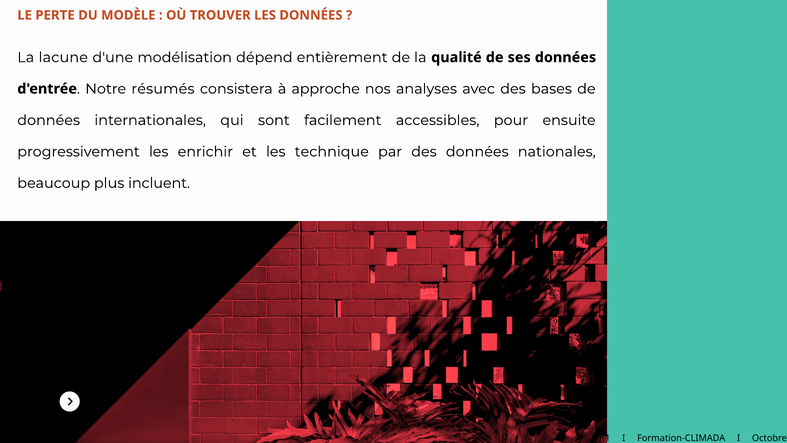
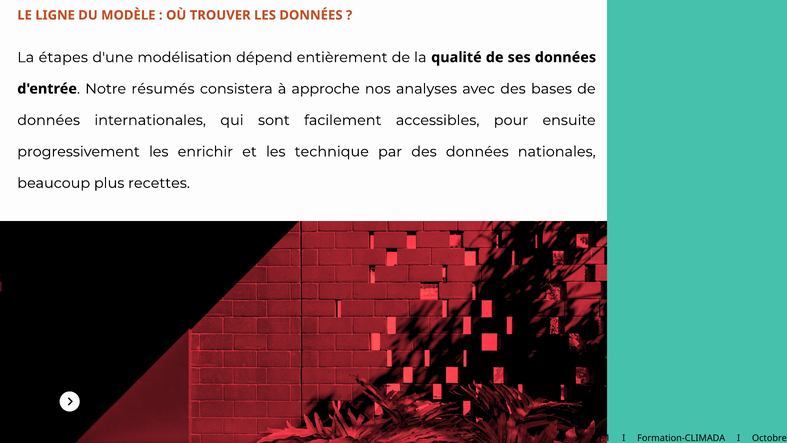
PERTE: PERTE -> LIGNE
lacune: lacune -> étapes
incluent: incluent -> recettes
